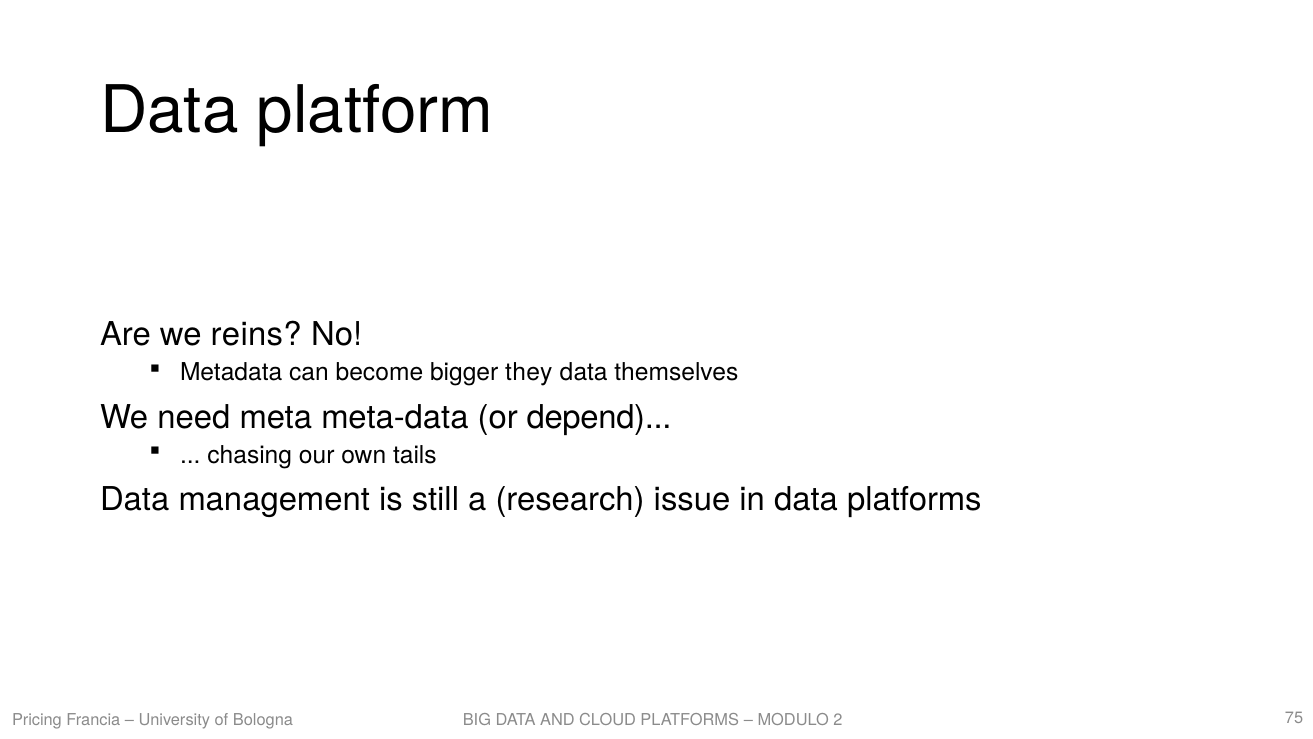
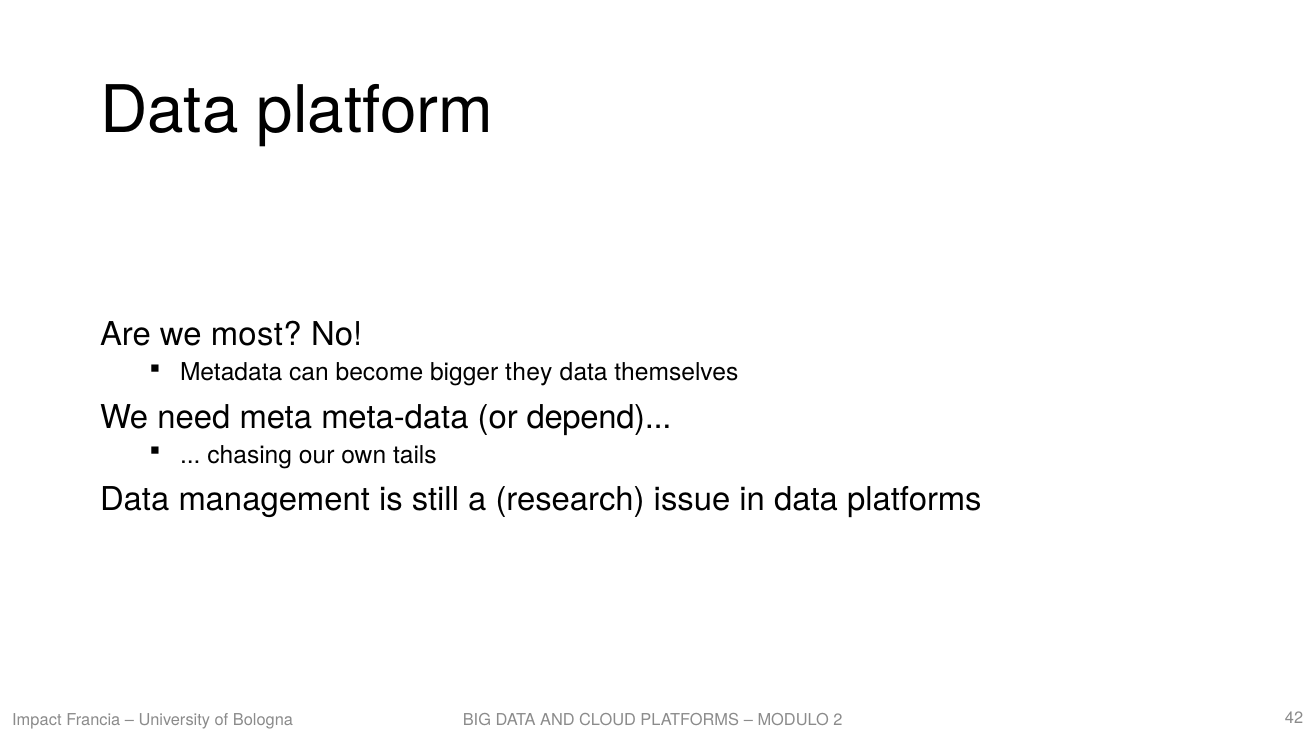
reins: reins -> most
Pricing: Pricing -> Impact
75: 75 -> 42
